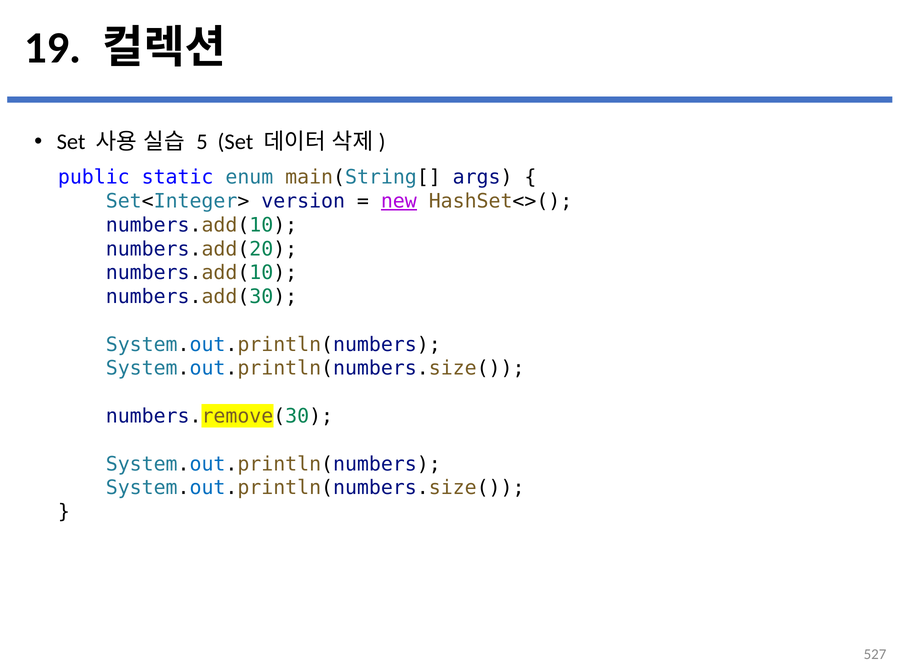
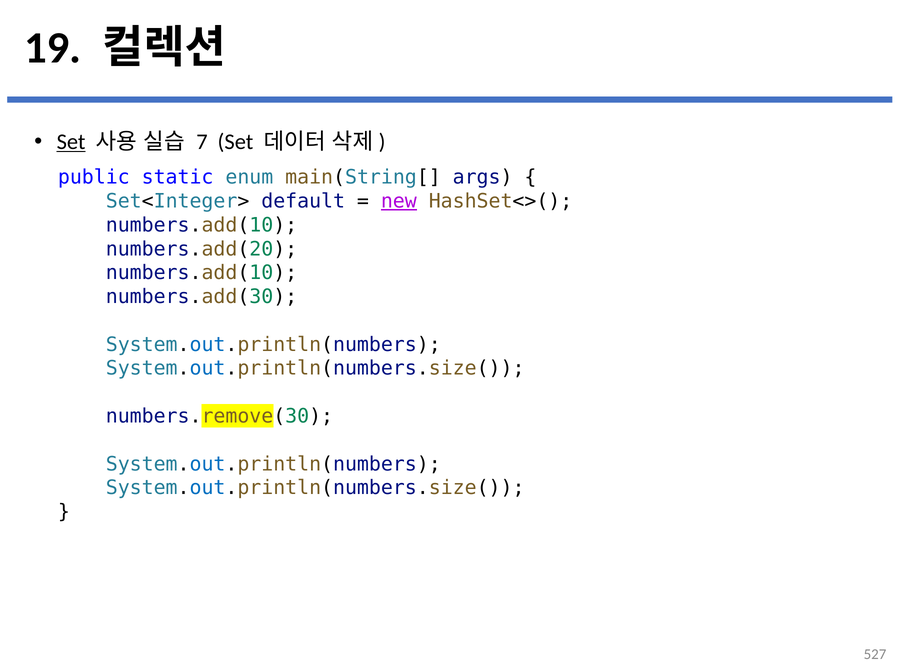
Set at (71, 142) underline: none -> present
5: 5 -> 7
version: version -> default
